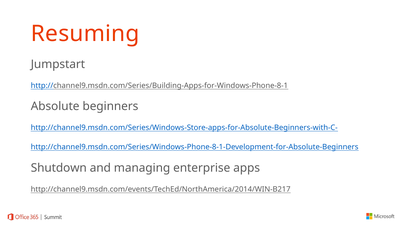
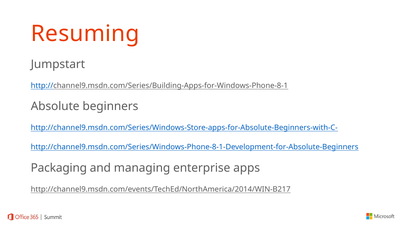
Shutdown: Shutdown -> Packaging
